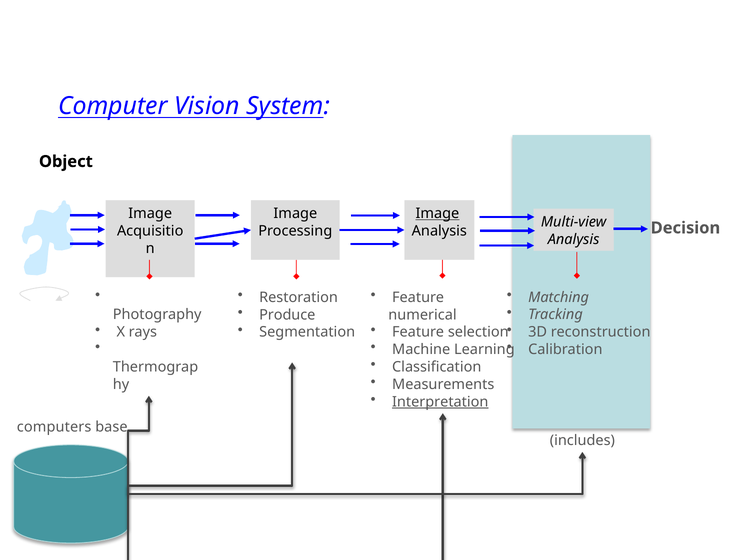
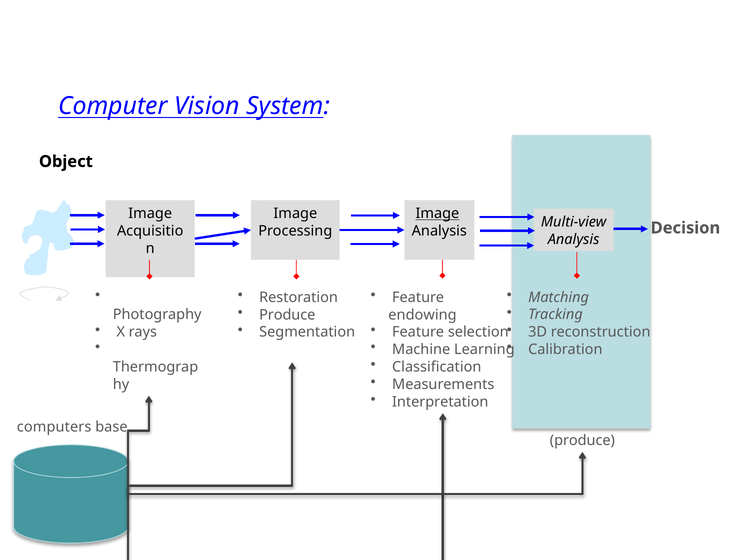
numerical: numerical -> endowing
Interpretation underline: present -> none
includes at (582, 440): includes -> produce
